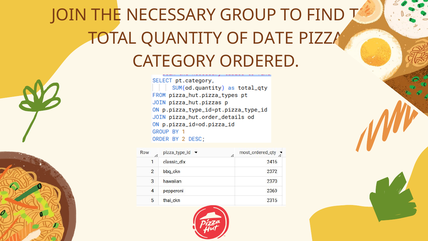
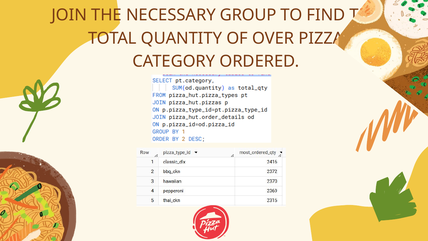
DATE: DATE -> OVER
